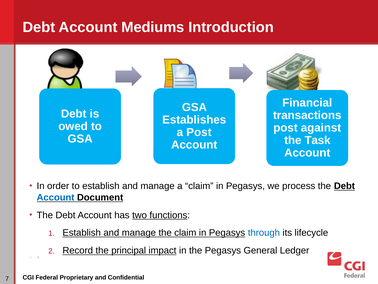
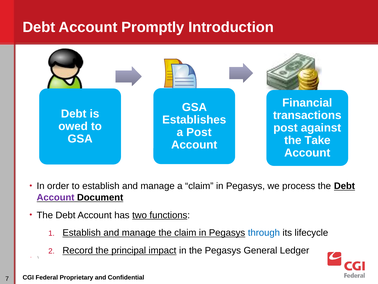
Mediums: Mediums -> Promptly
Task: Task -> Take
Account at (56, 197) colour: blue -> purple
